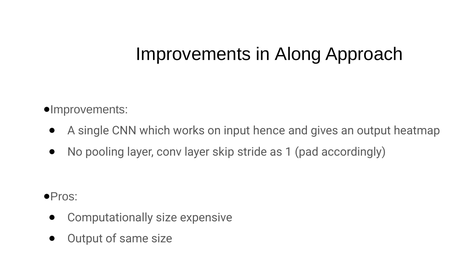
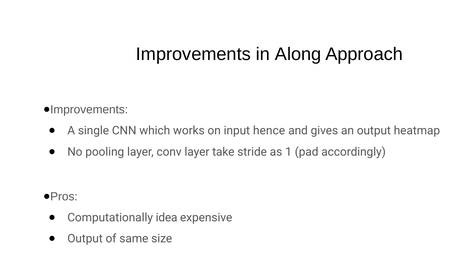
skip: skip -> take
Computationally size: size -> idea
